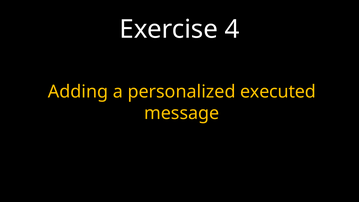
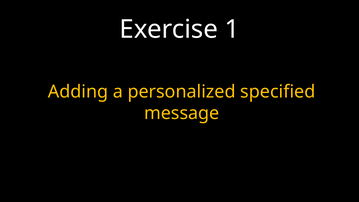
4: 4 -> 1
executed: executed -> specified
